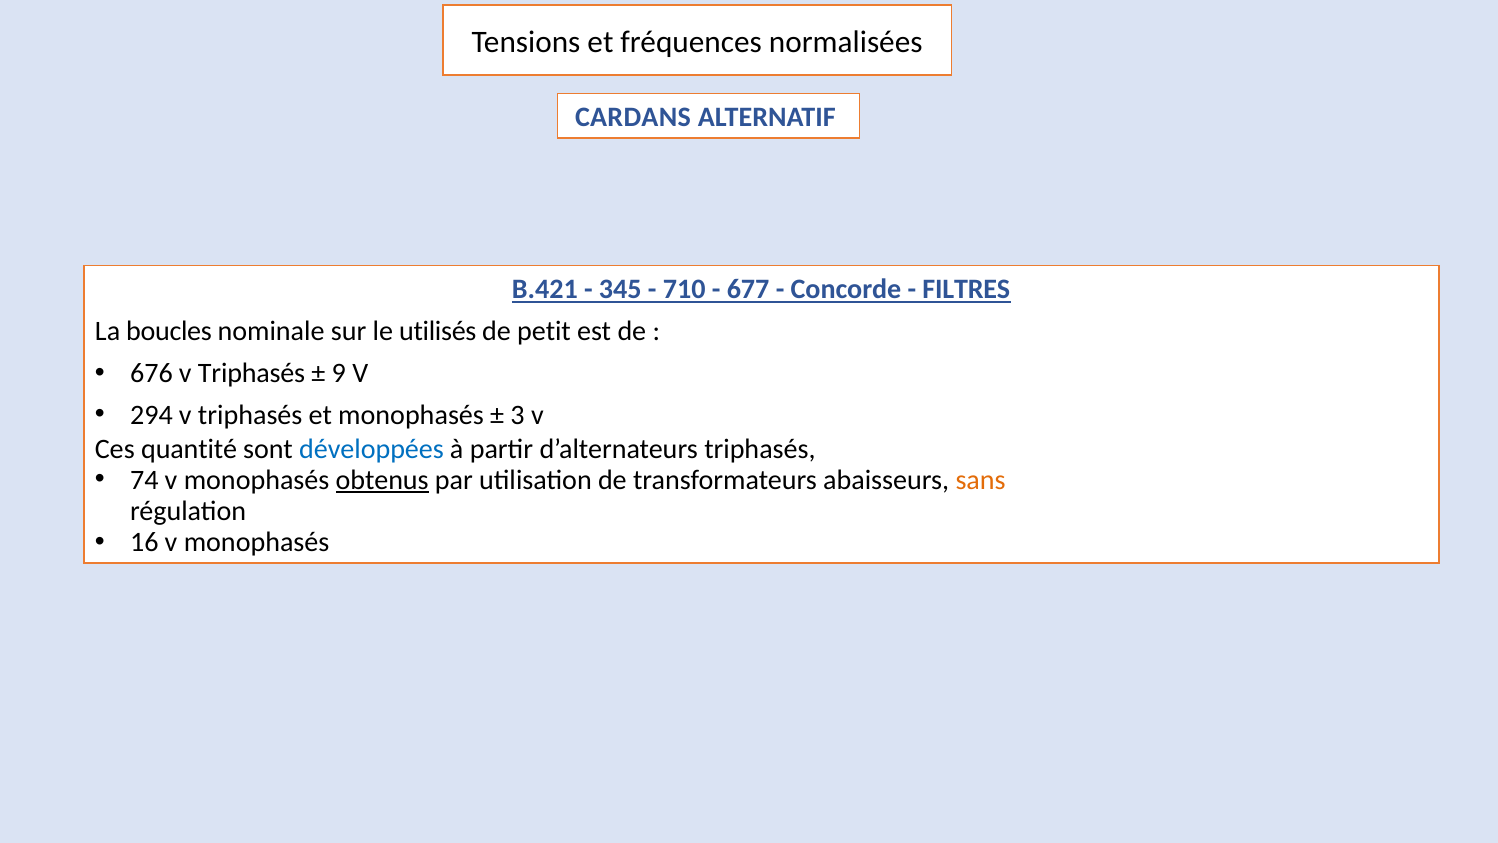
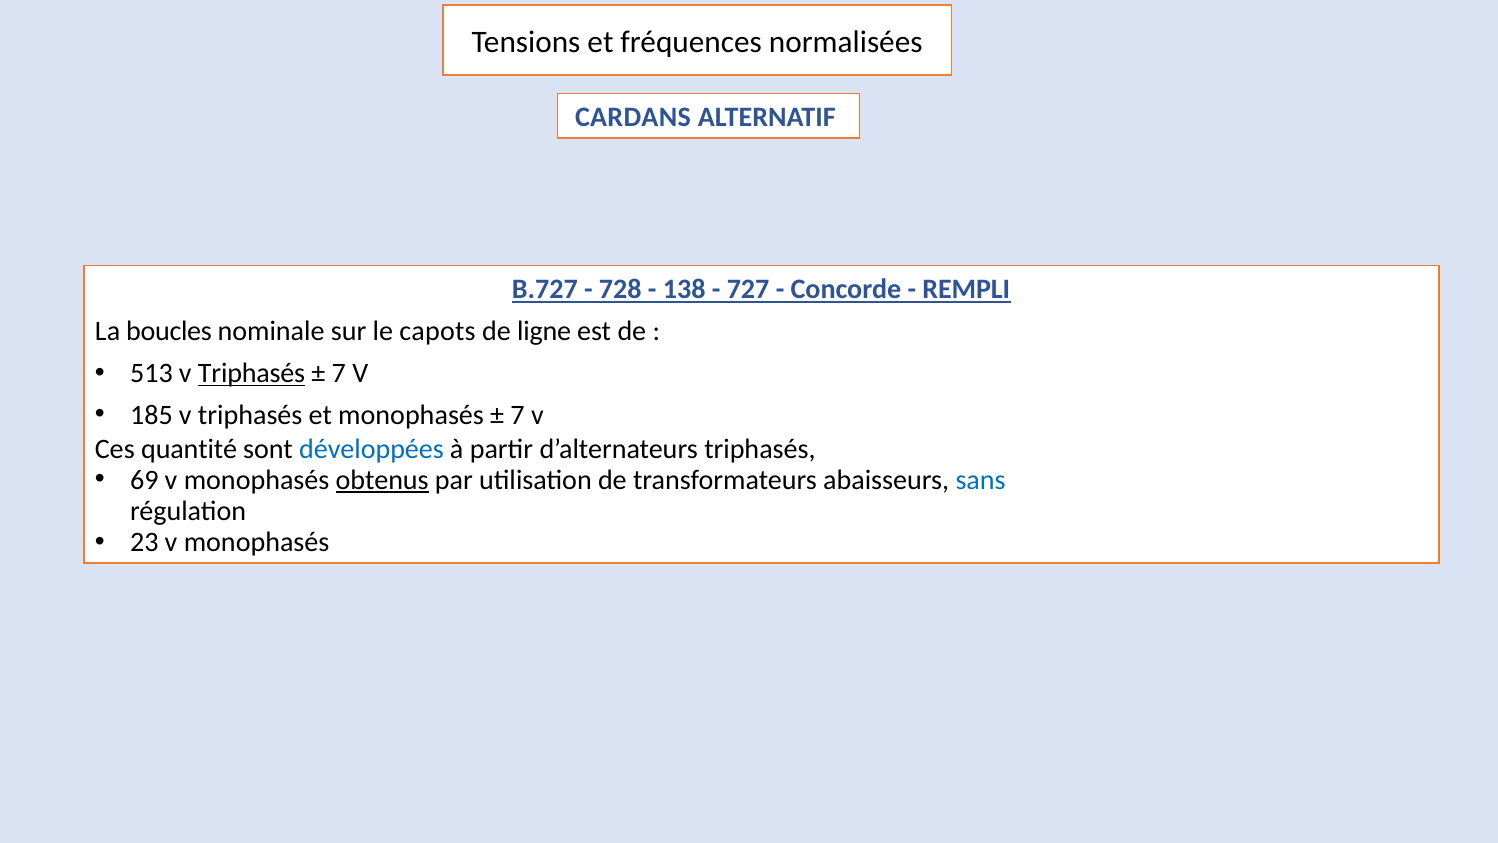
B.421: B.421 -> B.727
345: 345 -> 728
710: 710 -> 138
677: 677 -> 727
FILTRES: FILTRES -> REMPLI
utilisés: utilisés -> capots
petit: petit -> ligne
676: 676 -> 513
Triphasés at (252, 373) underline: none -> present
9 at (339, 373): 9 -> 7
294: 294 -> 185
3 at (518, 415): 3 -> 7
74: 74 -> 69
sans colour: orange -> blue
16: 16 -> 23
